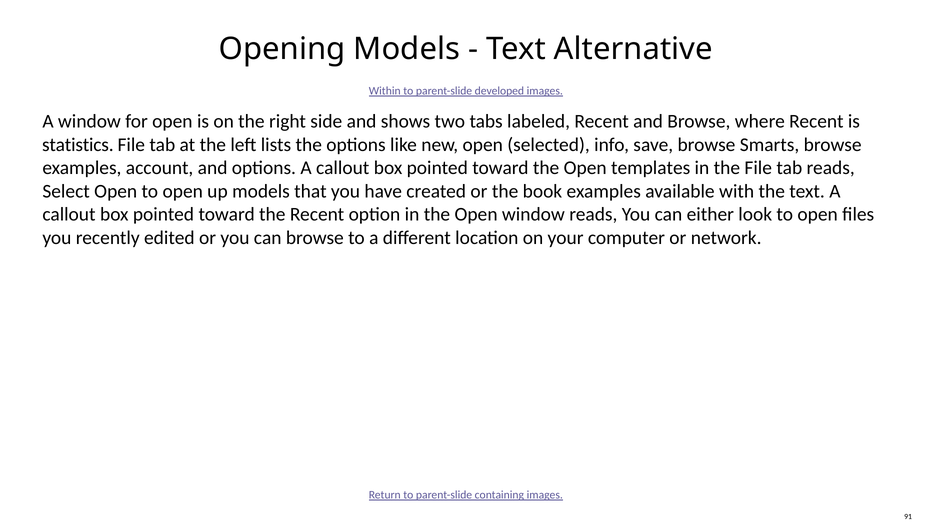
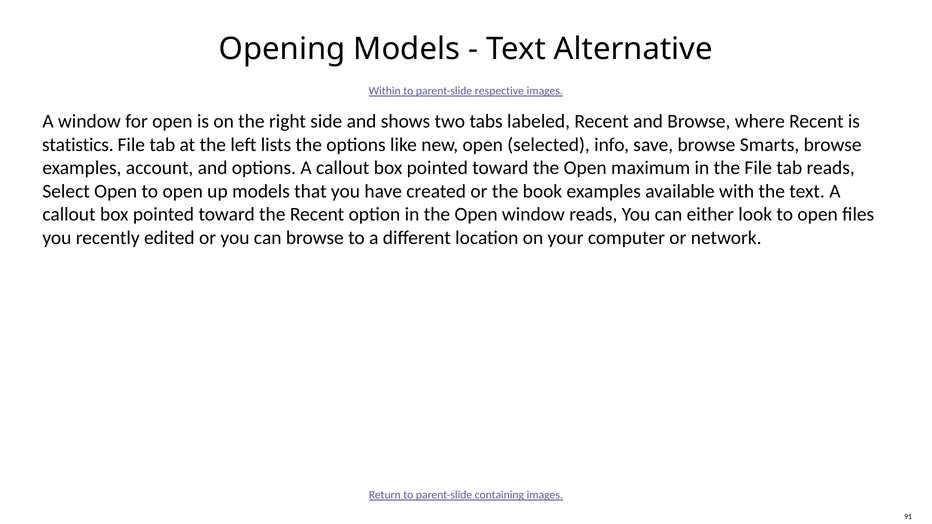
developed: developed -> respective
templates: templates -> maximum
